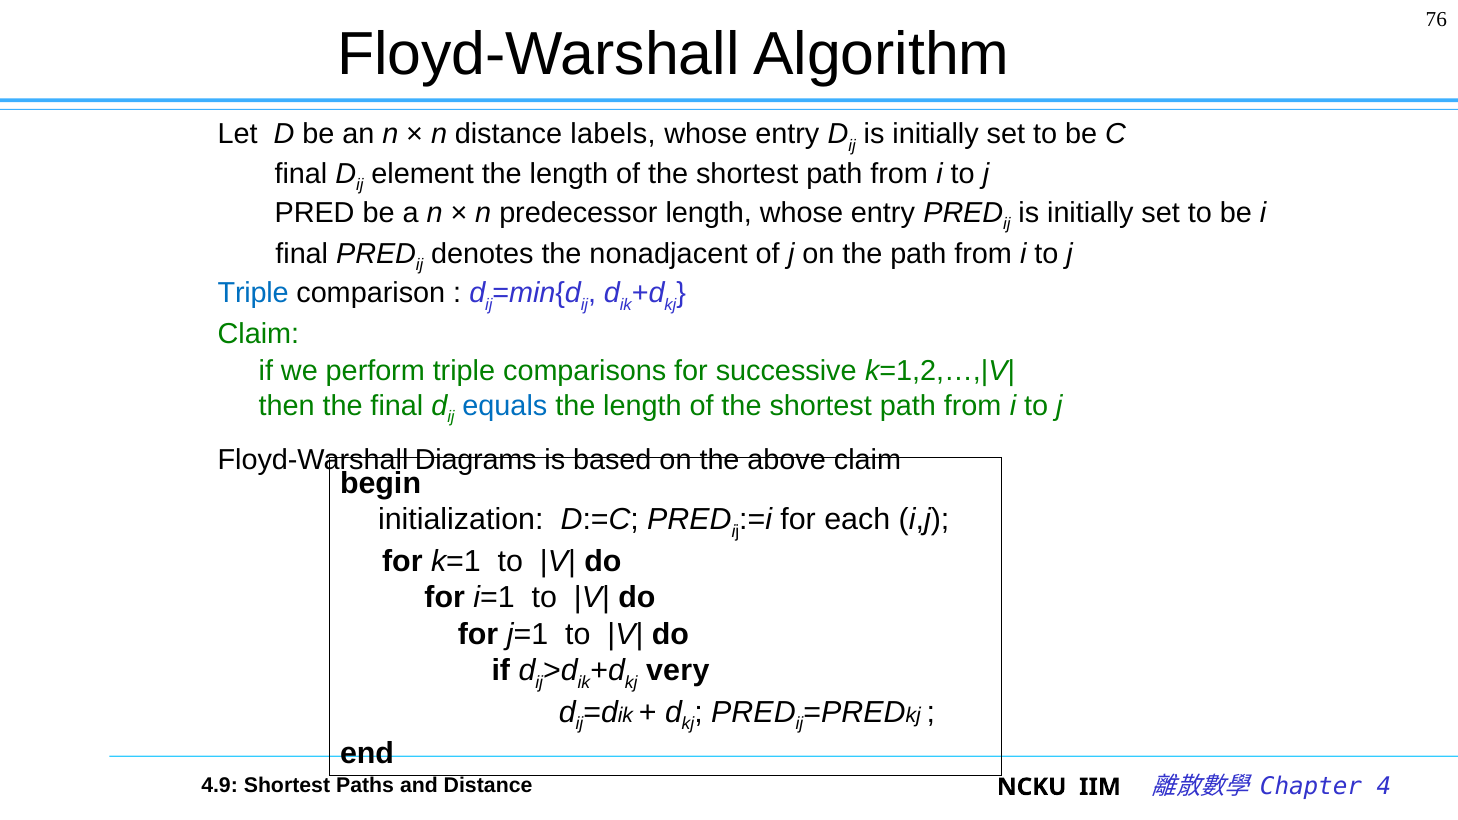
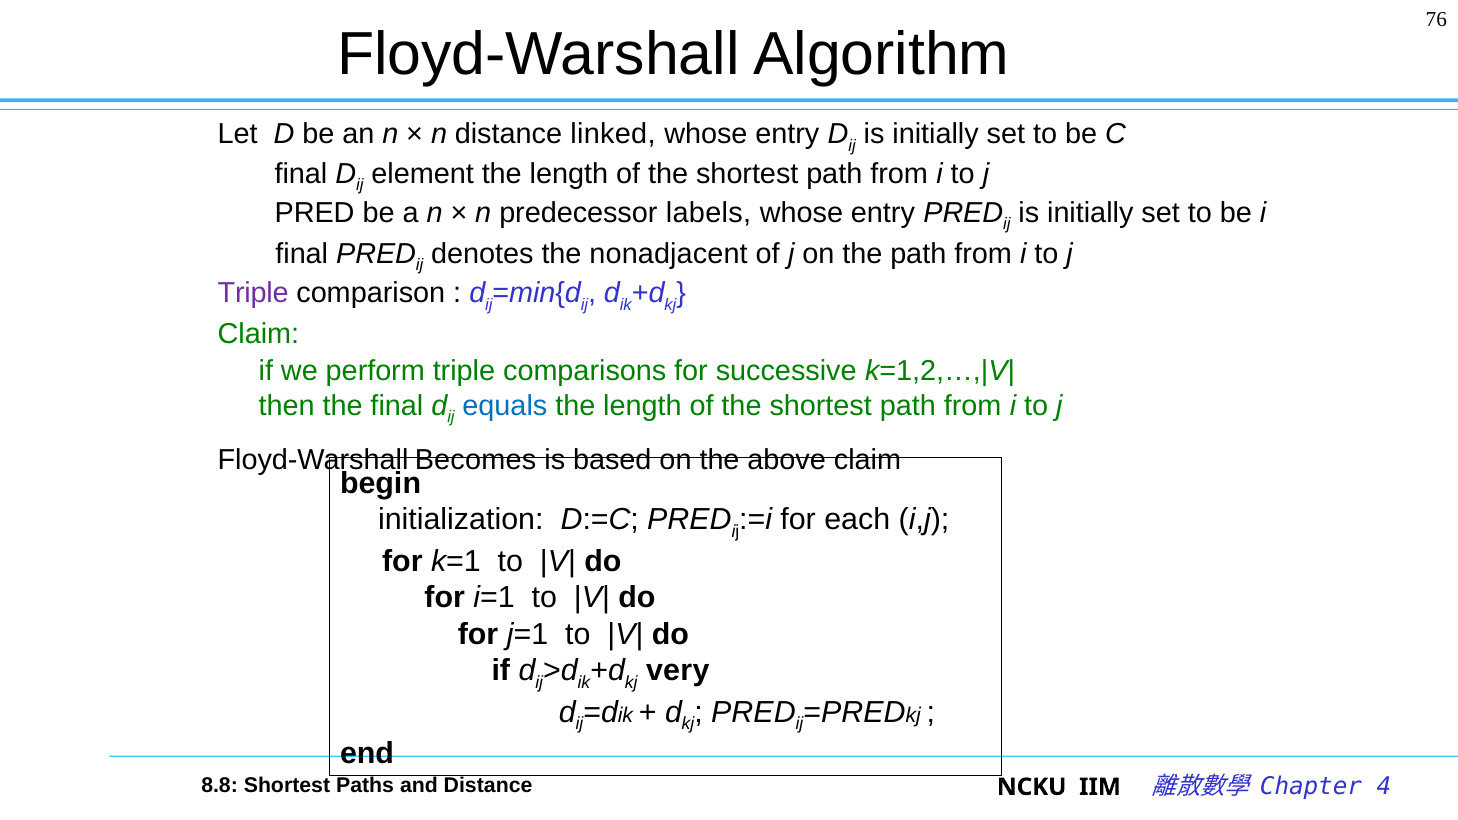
labels: labels -> linked
predecessor length: length -> labels
Triple at (253, 293) colour: blue -> purple
Diagrams: Diagrams -> Becomes
4.9: 4.9 -> 8.8
